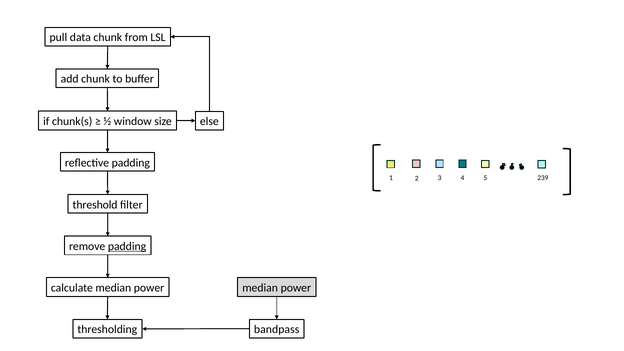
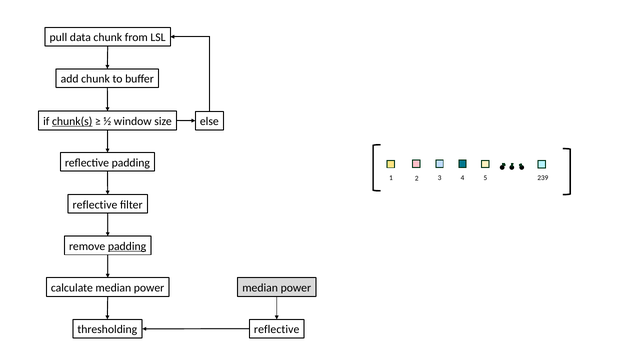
chunk(s underline: none -> present
threshold at (95, 205): threshold -> reflective
thresholding bandpass: bandpass -> reflective
